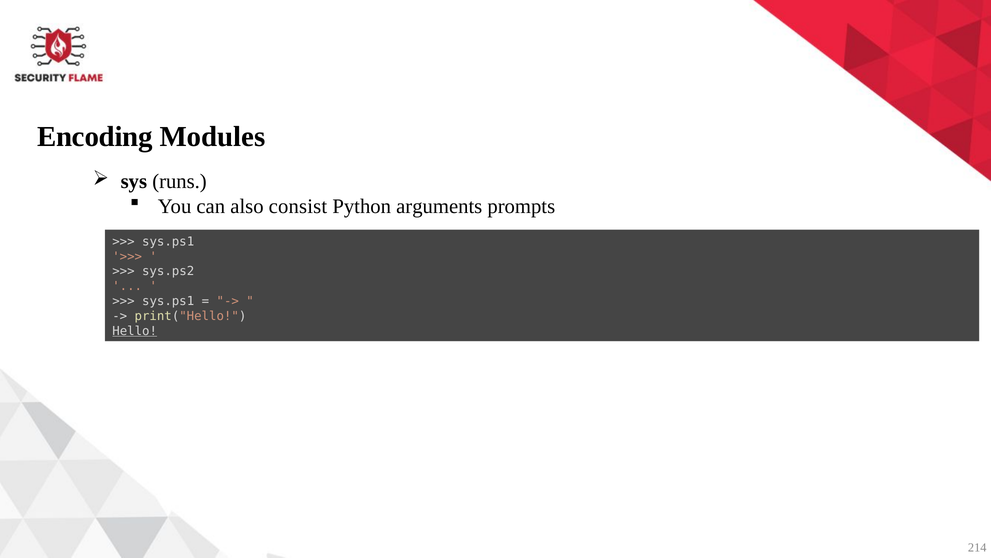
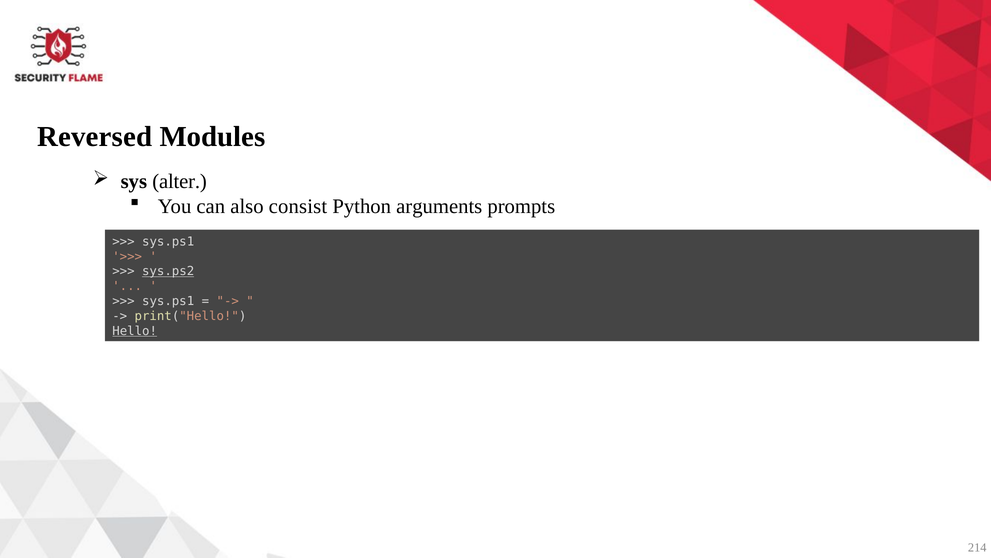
Encoding: Encoding -> Reversed
runs: runs -> alter
sys.ps2 underline: none -> present
